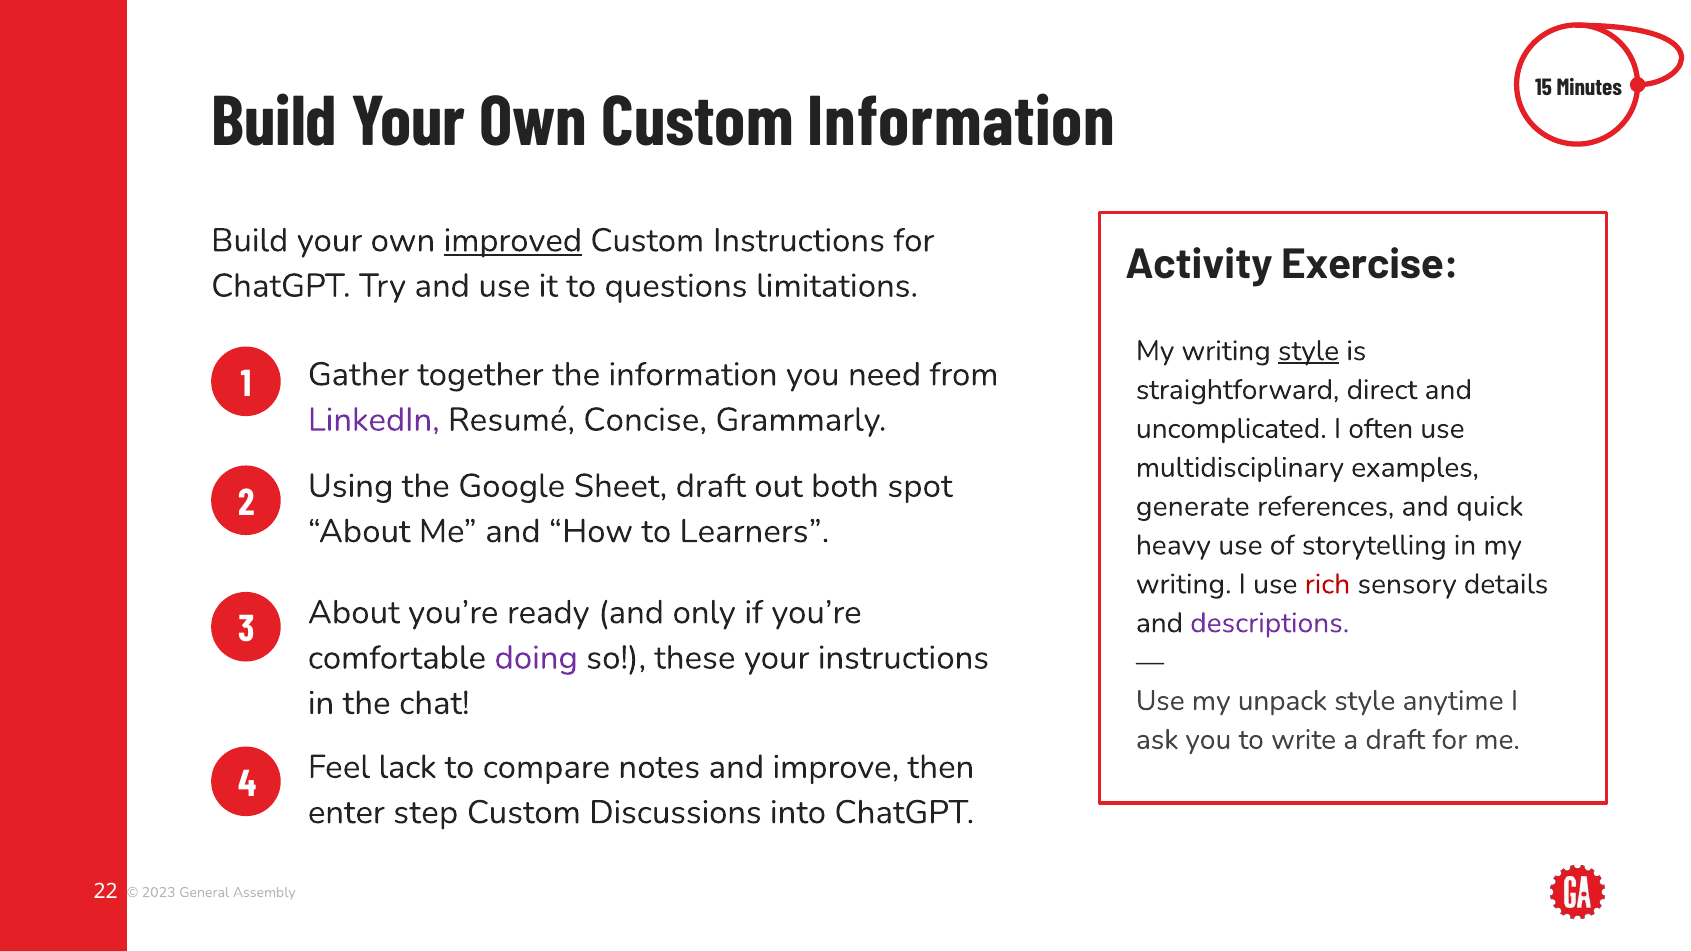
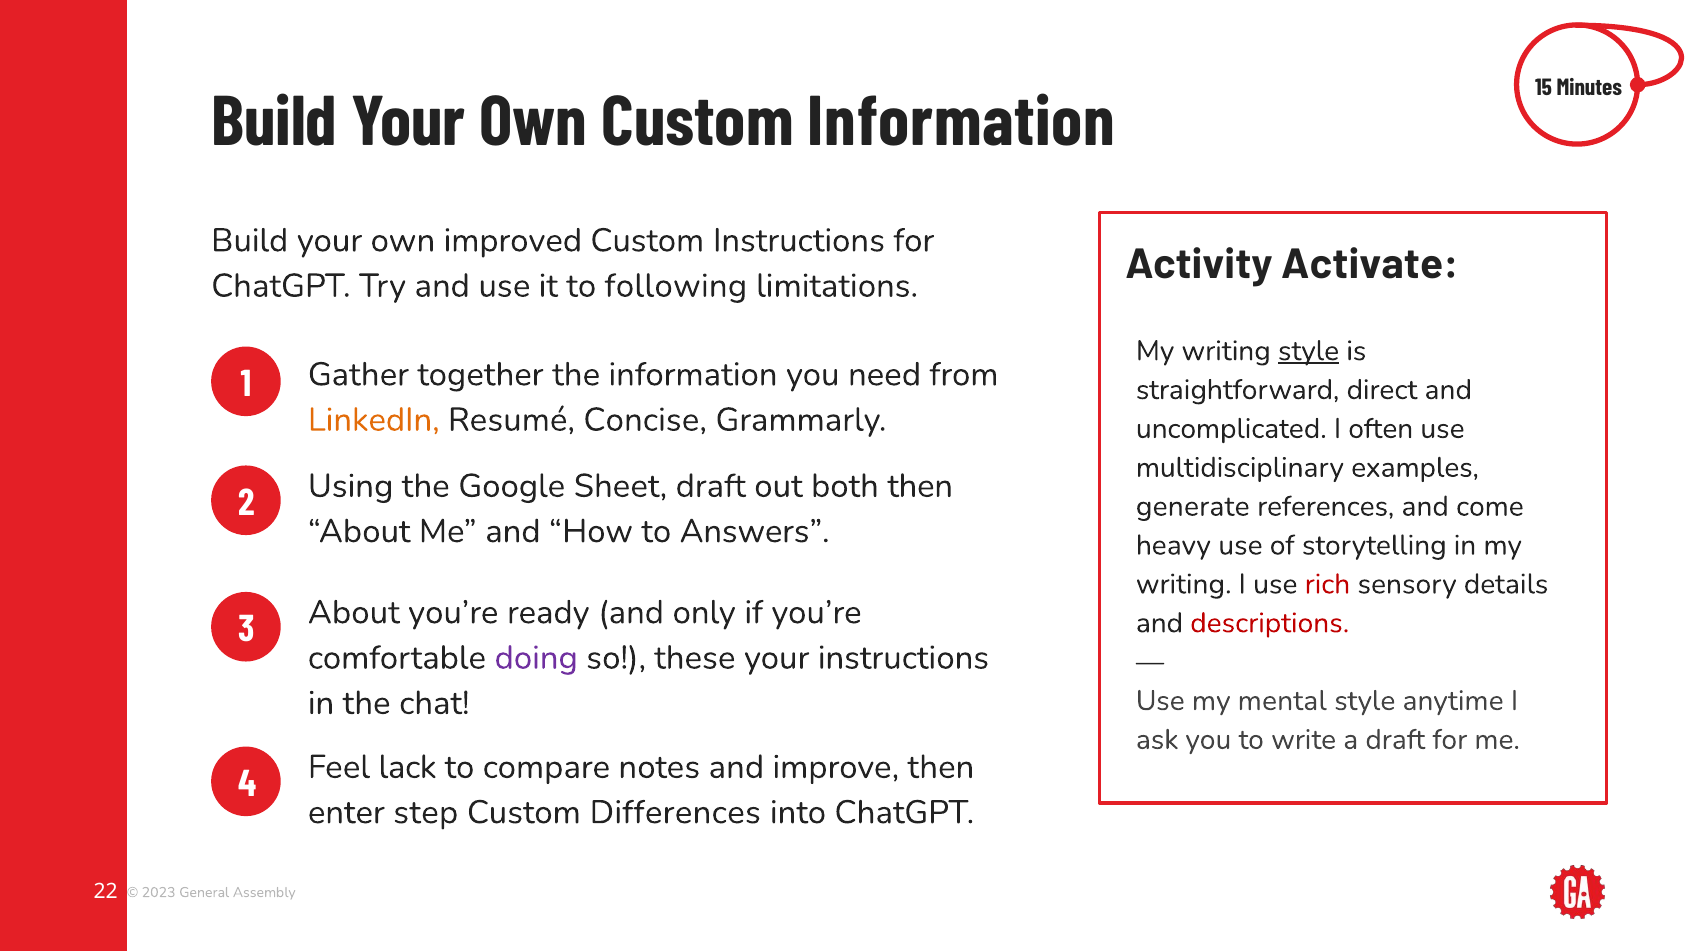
improved underline: present -> none
Exercise: Exercise -> Activate
questions: questions -> following
LinkedIn colour: purple -> orange
both spot: spot -> then
quick: quick -> come
Learners: Learners -> Answers
descriptions colour: purple -> red
unpack: unpack -> mental
Discussions: Discussions -> Differences
